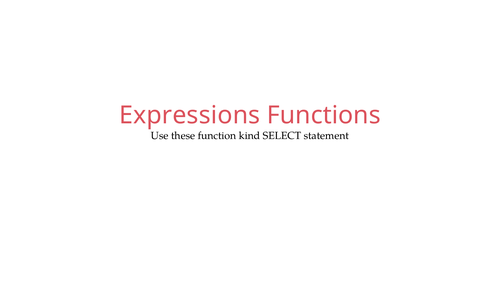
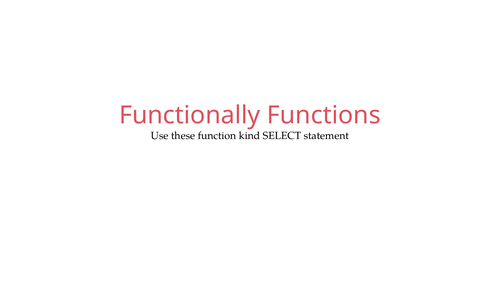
Expressions: Expressions -> Functionally
